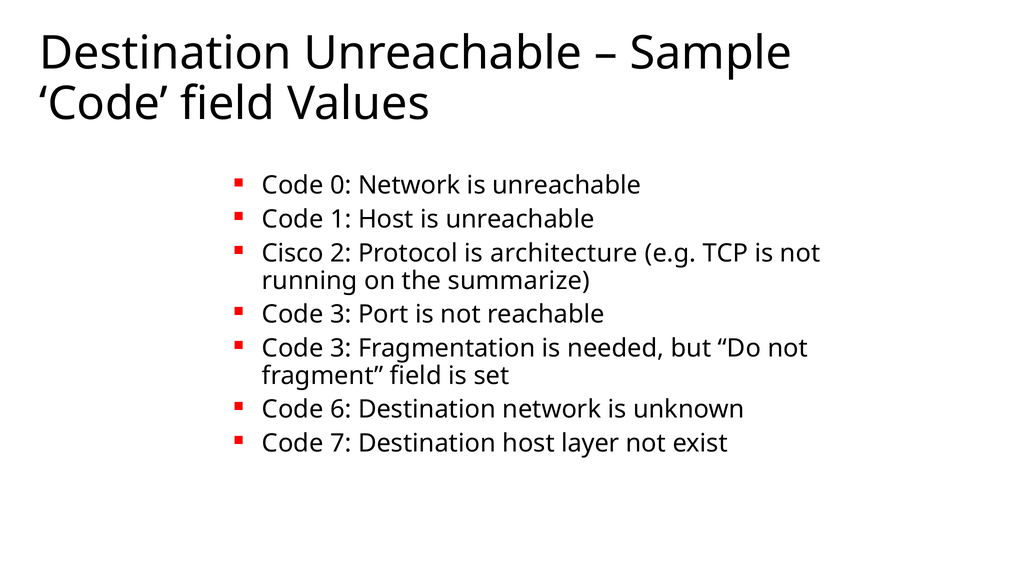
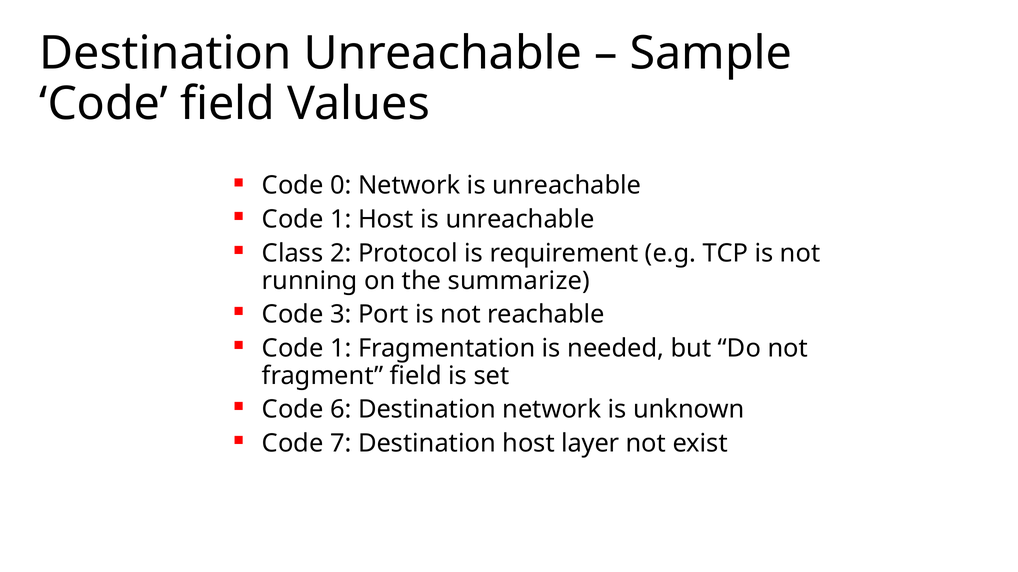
Cisco: Cisco -> Class
architecture: architecture -> requirement
3 at (341, 349): 3 -> 1
